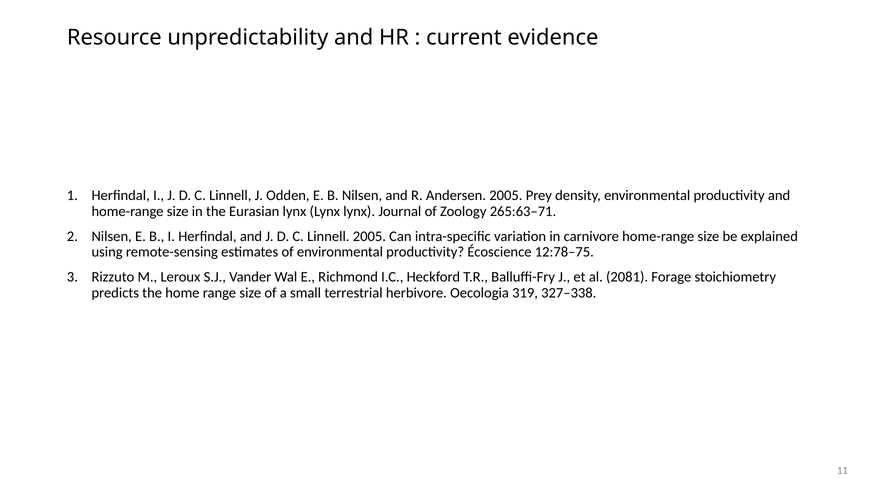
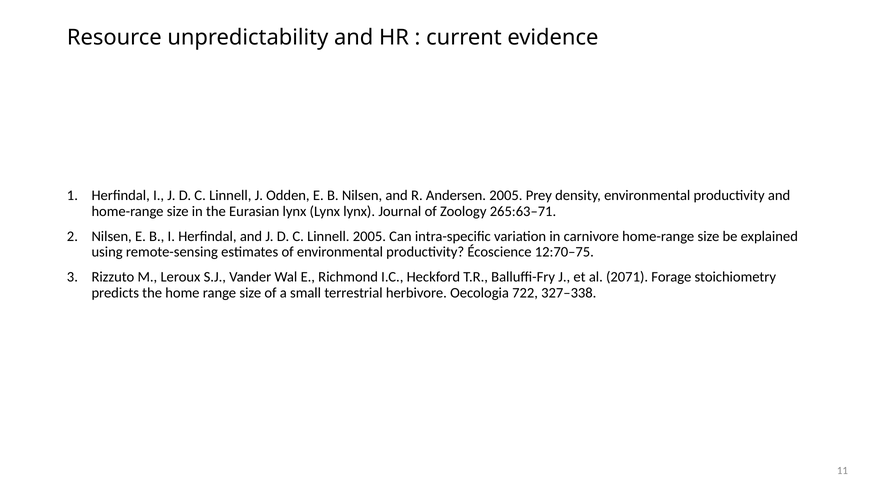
12:78–75: 12:78–75 -> 12:70–75
2081: 2081 -> 2071
319: 319 -> 722
